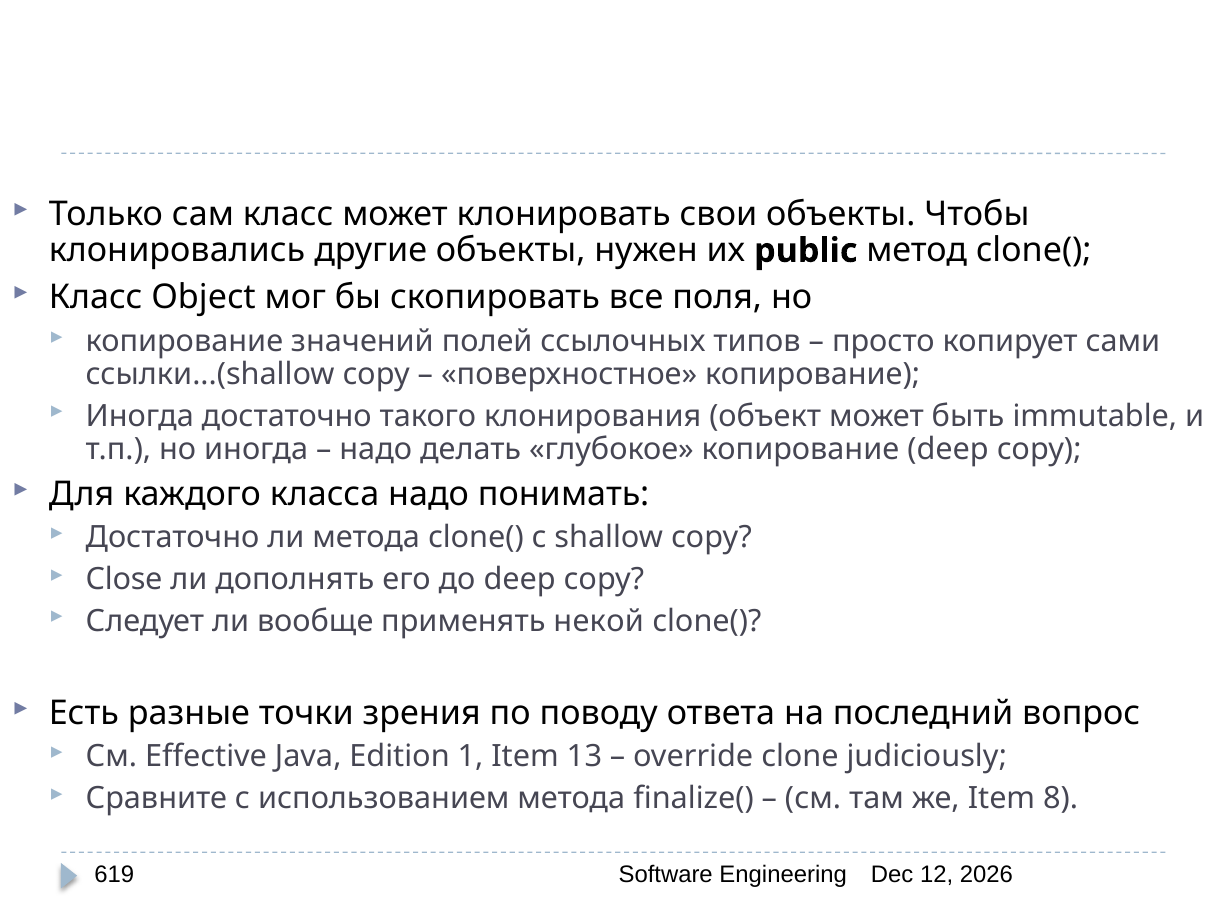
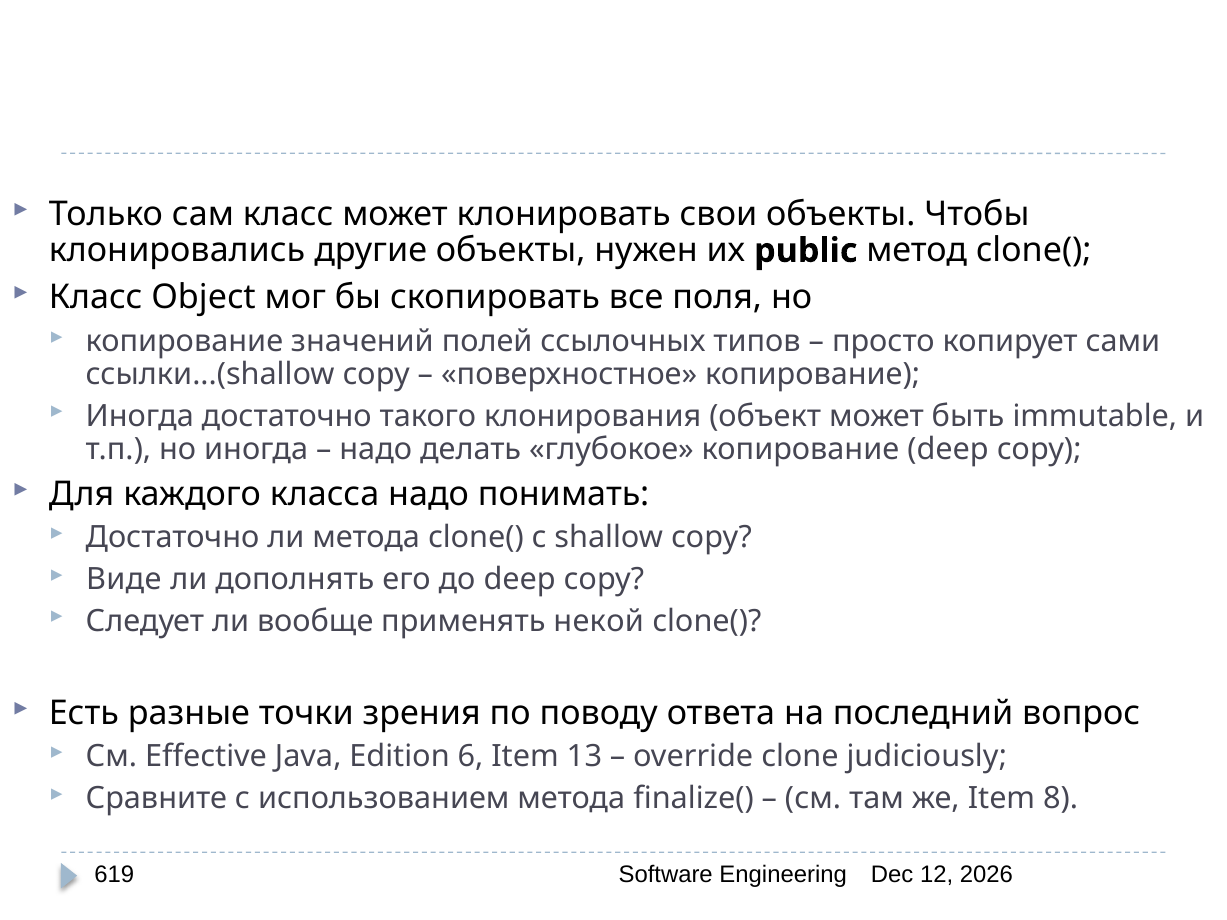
Close: Close -> Виде
1: 1 -> 6
